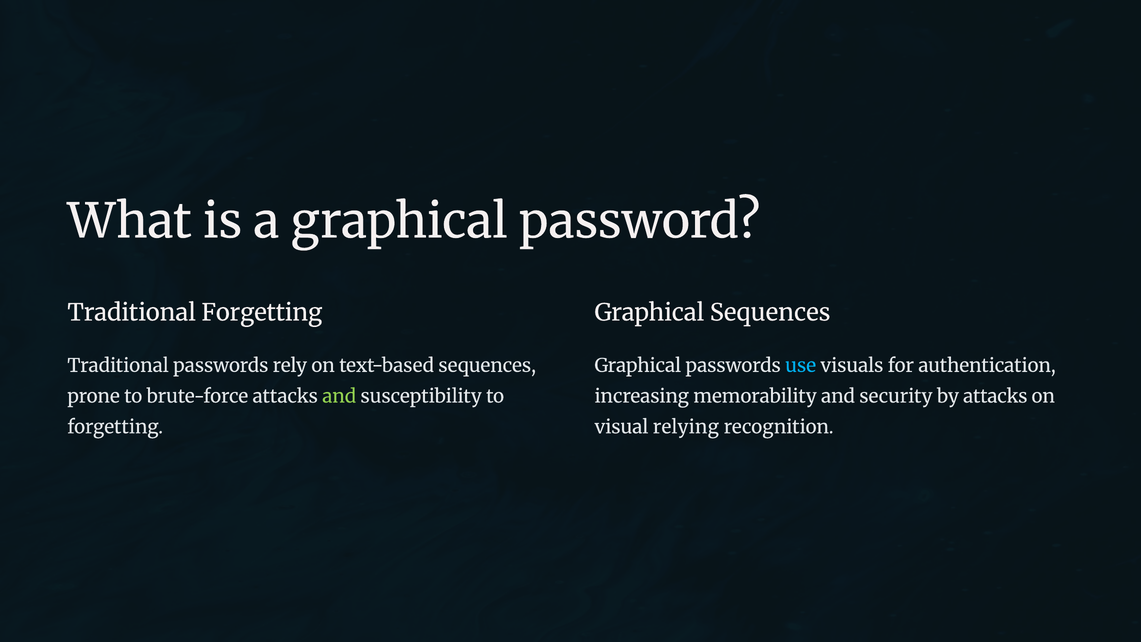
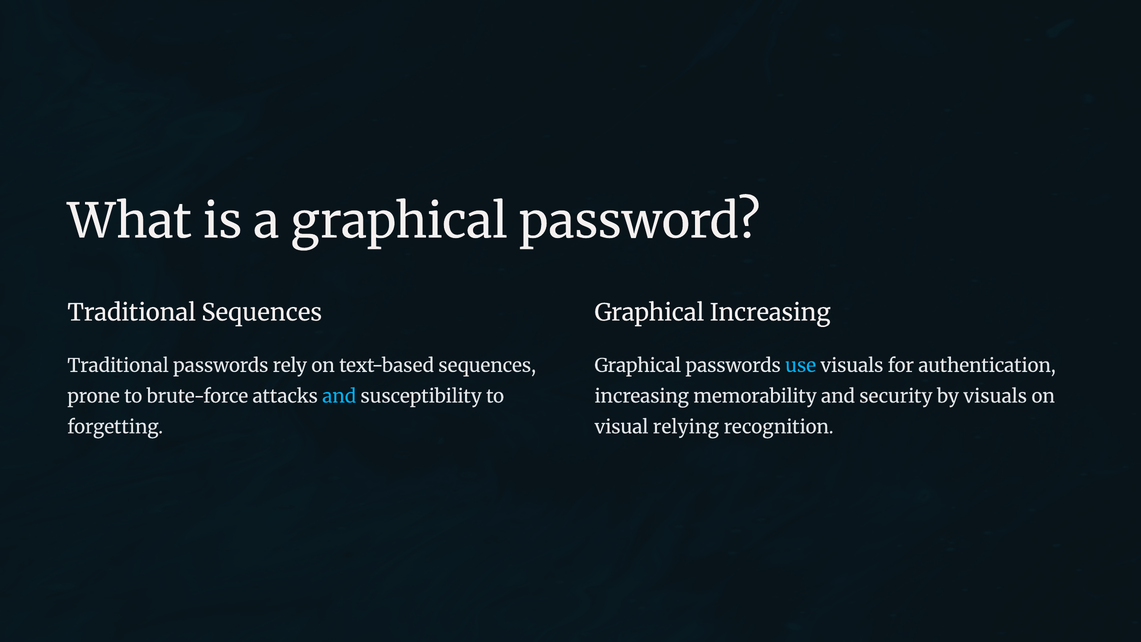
Traditional Forgetting: Forgetting -> Sequences
Graphical Sequences: Sequences -> Increasing
and at (339, 396) colour: light green -> light blue
by attacks: attacks -> visuals
